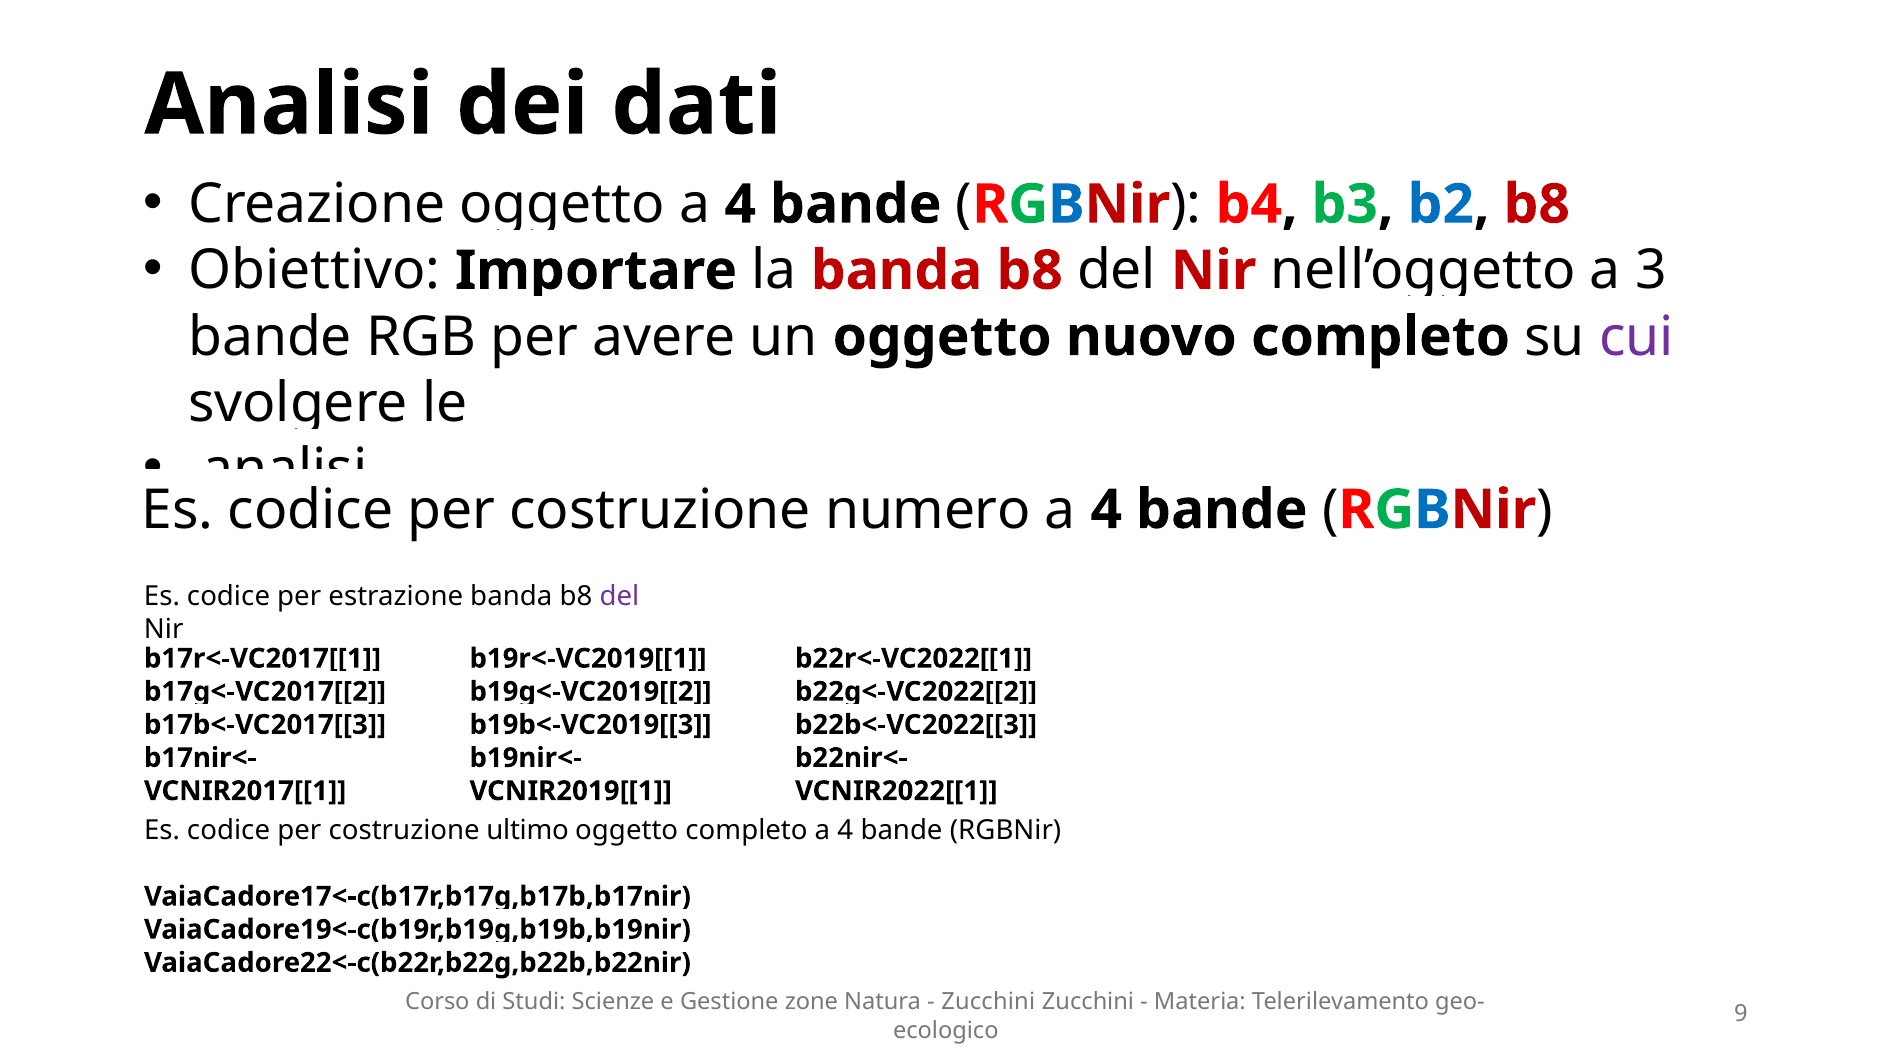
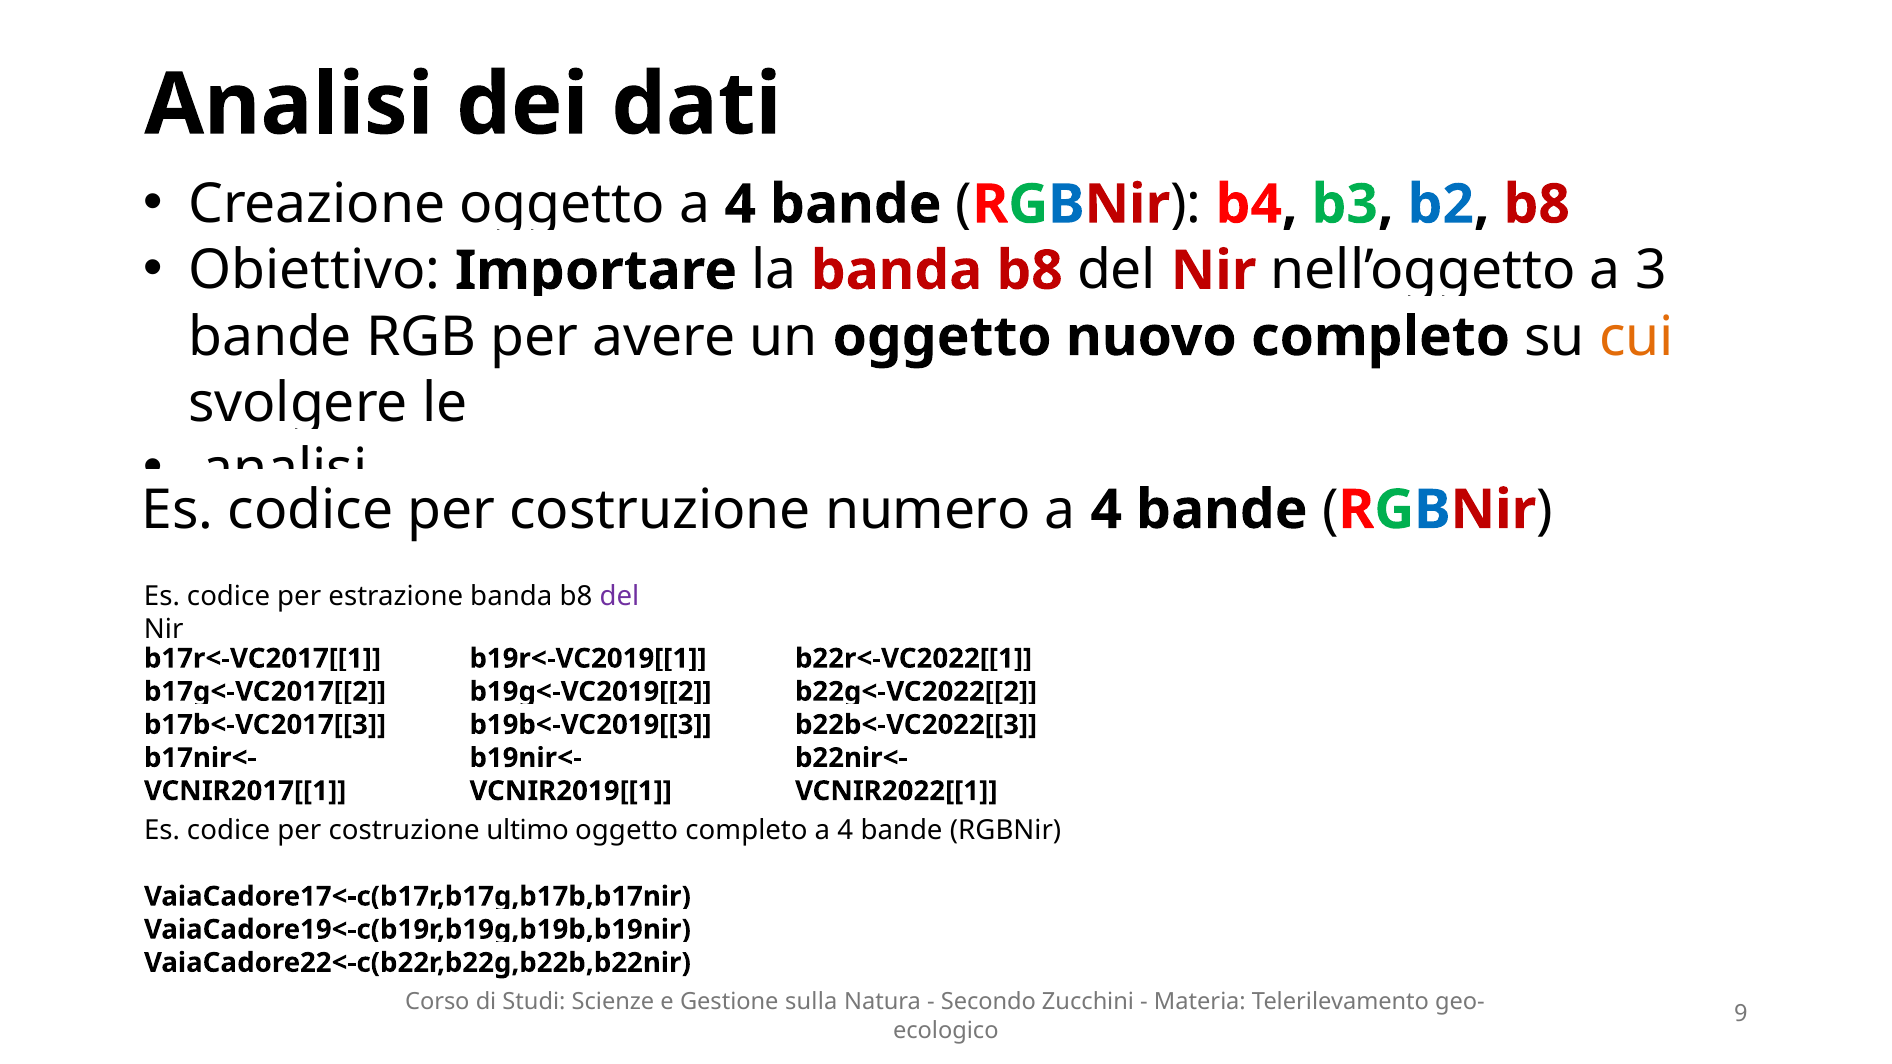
cui colour: purple -> orange
zone: zone -> sulla
Zucchini at (988, 1002): Zucchini -> Secondo
